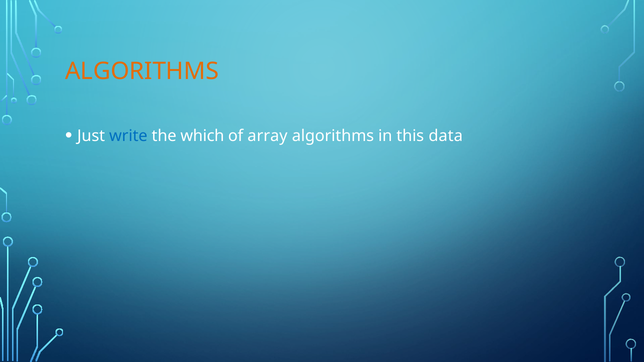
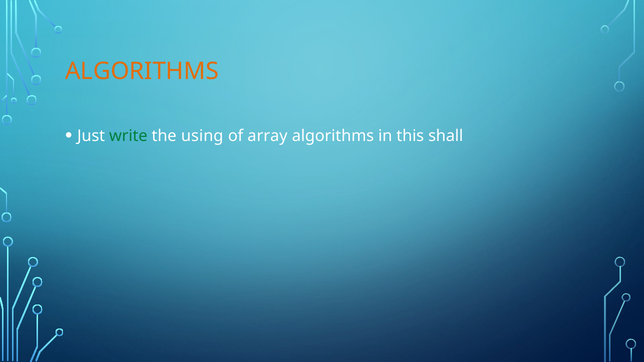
write colour: blue -> green
which: which -> using
data: data -> shall
